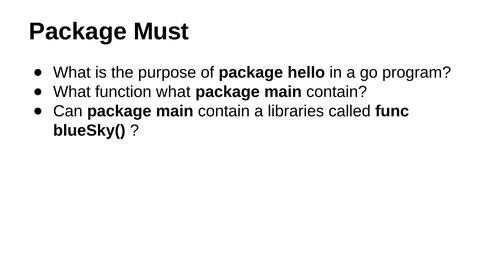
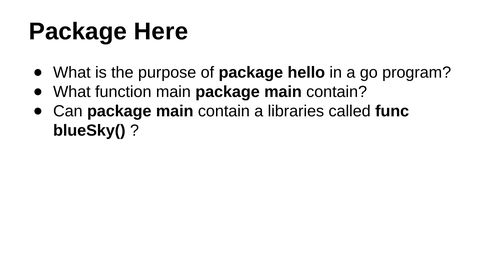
Must: Must -> Here
function what: what -> main
